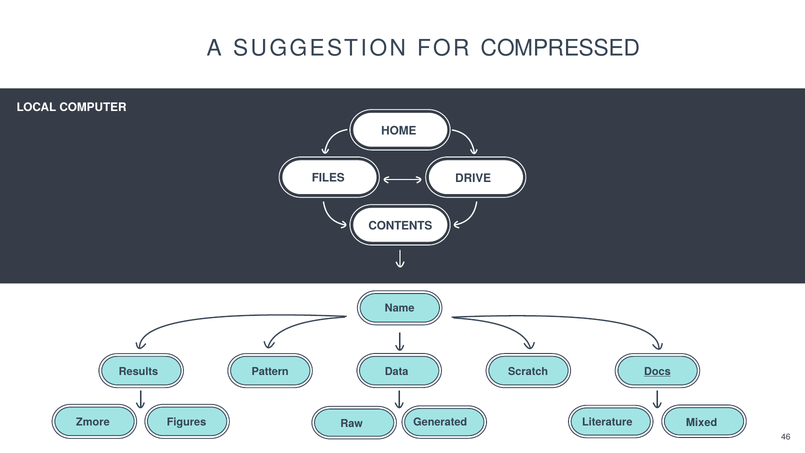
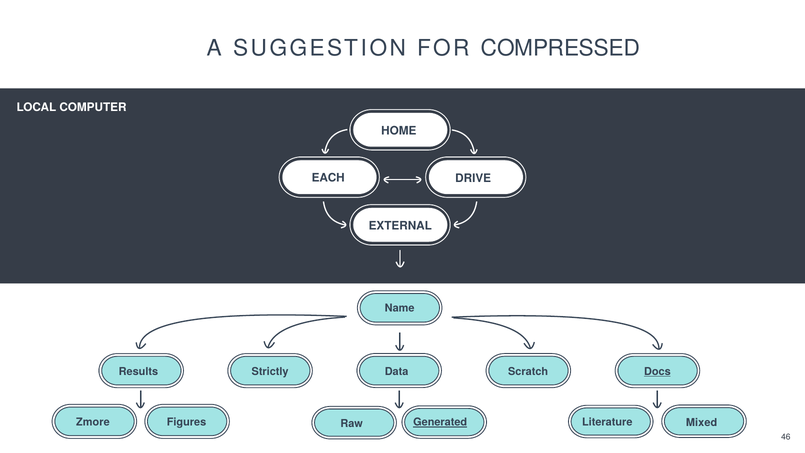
FILES: FILES -> EACH
CONTENTS: CONTENTS -> EXTERNAL
Pattern: Pattern -> Strictly
Generated underline: none -> present
